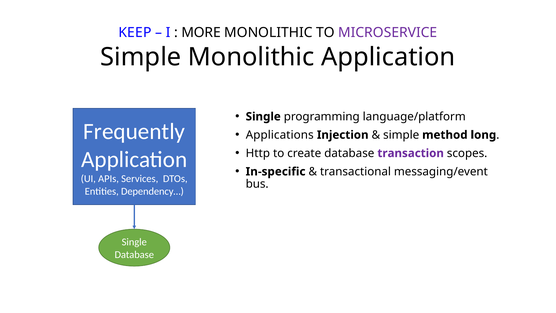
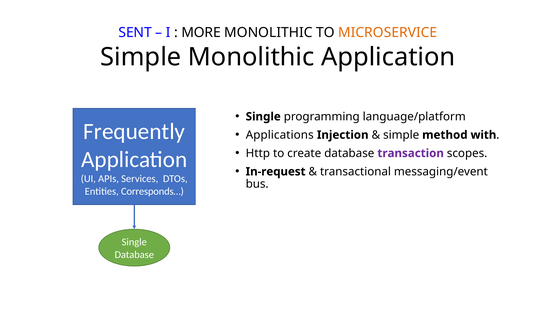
KEEP: KEEP -> SENT
MICROSERVICE colour: purple -> orange
long: long -> with
In-specific: In-specific -> In-request
Dependency…: Dependency… -> Corresponds…
